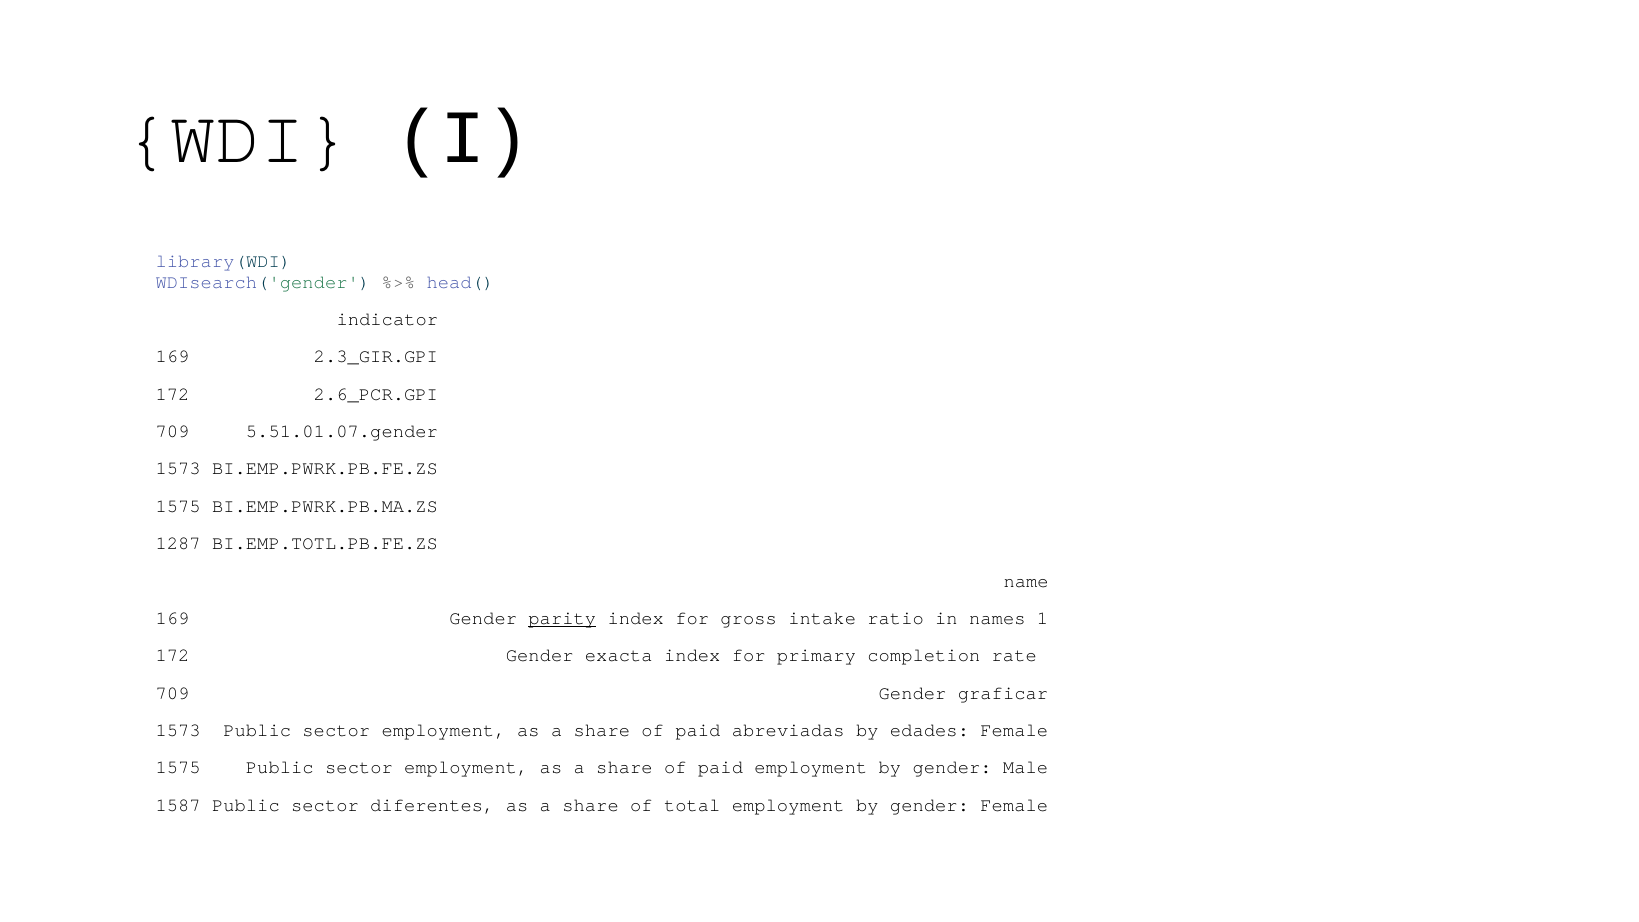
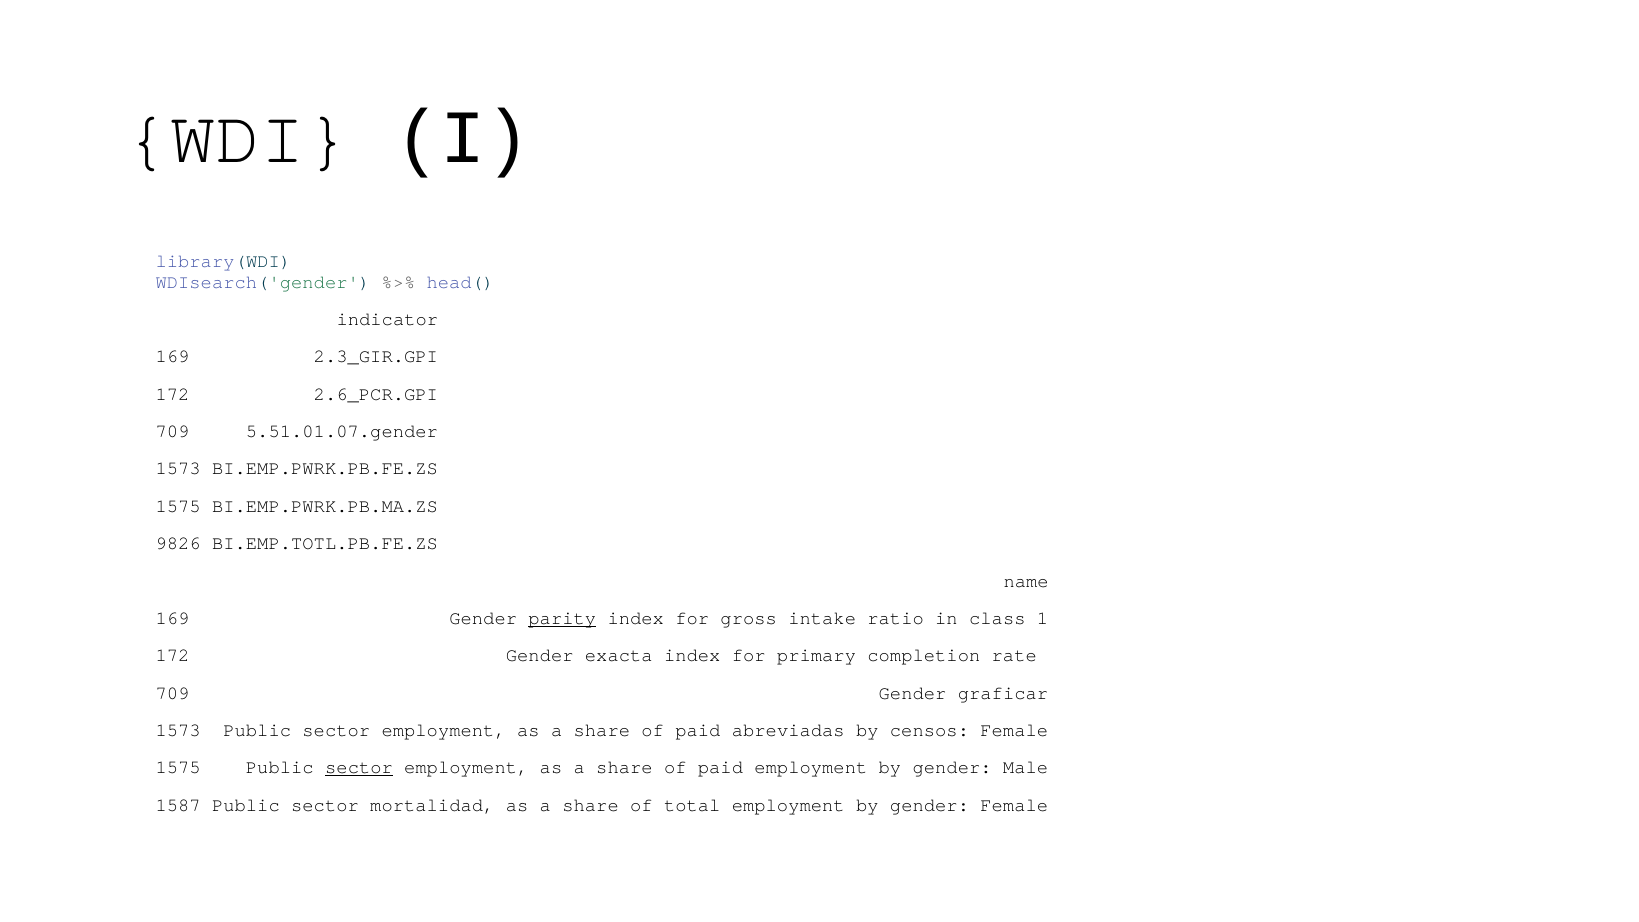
1287: 1287 -> 9826
names: names -> class
edades: edades -> censos
sector at (359, 768) underline: none -> present
diferentes: diferentes -> mortalidad
